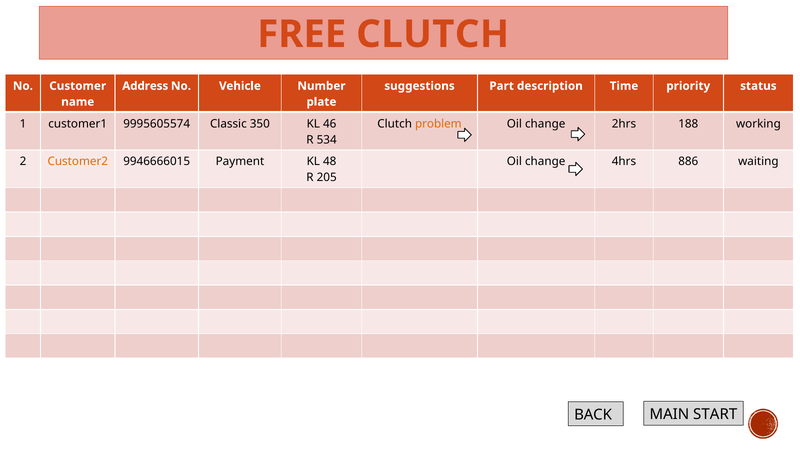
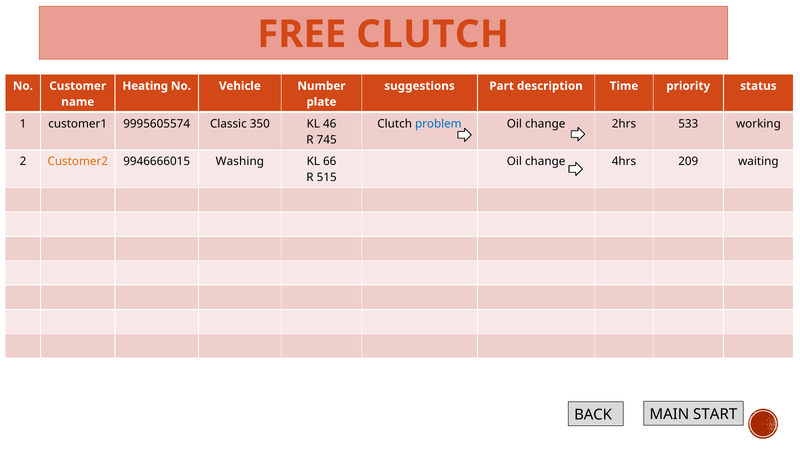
Address: Address -> Heating
problem colour: orange -> blue
188: 188 -> 533
534: 534 -> 745
Payment: Payment -> Washing
48: 48 -> 66
886: 886 -> 209
205: 205 -> 515
